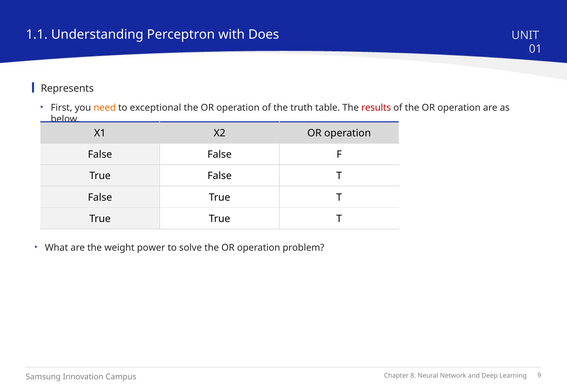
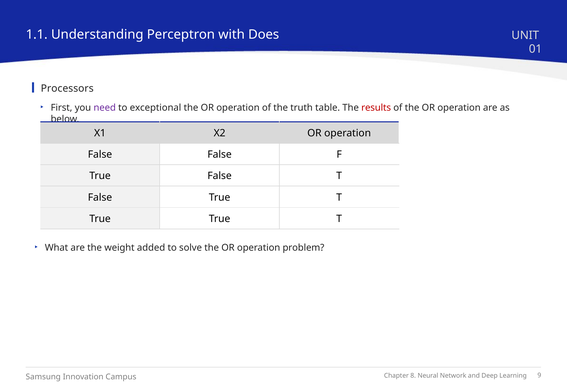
Represents: Represents -> Processors
need colour: orange -> purple
power: power -> added
